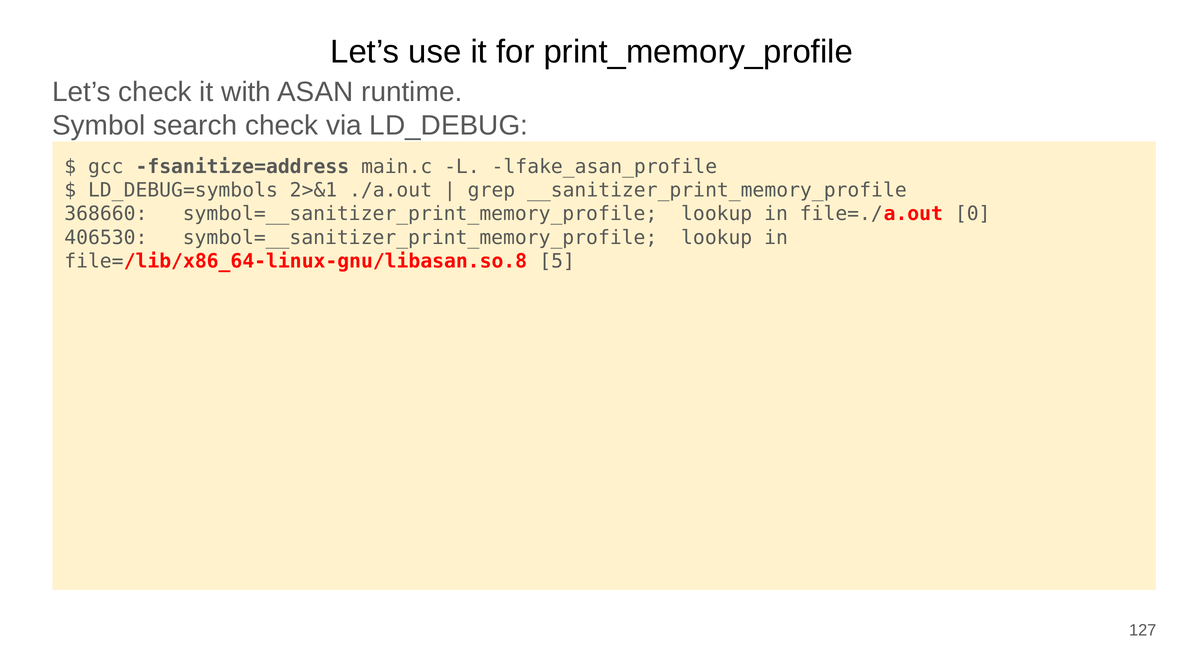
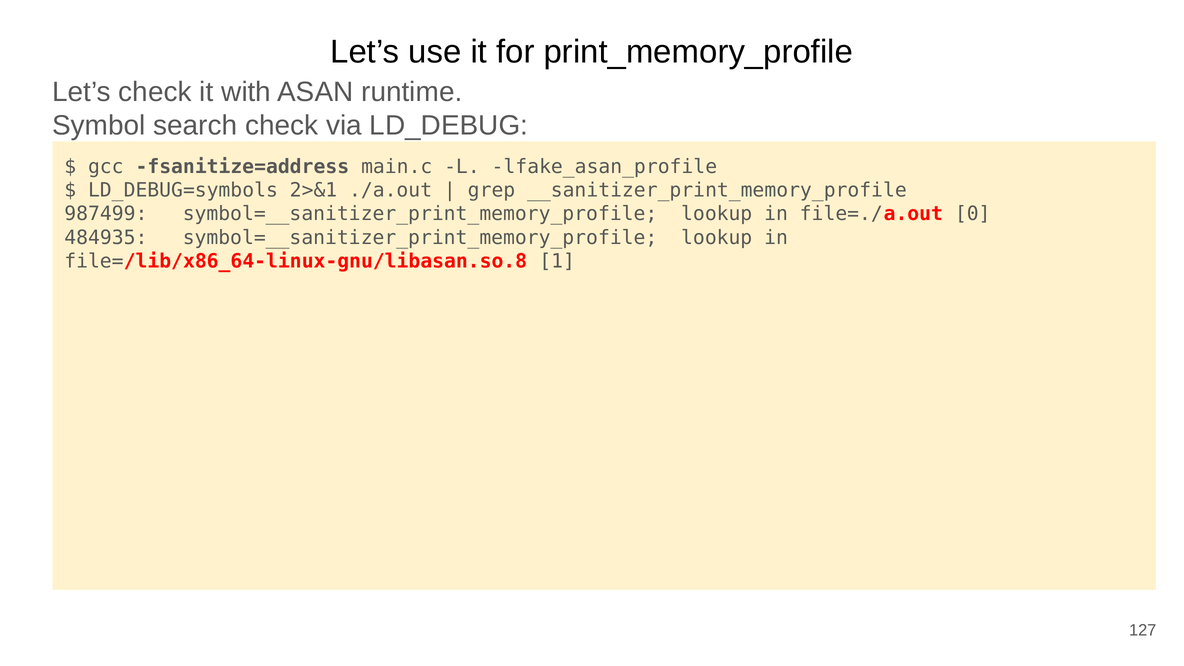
368660: 368660 -> 987499
406530: 406530 -> 484935
5: 5 -> 1
